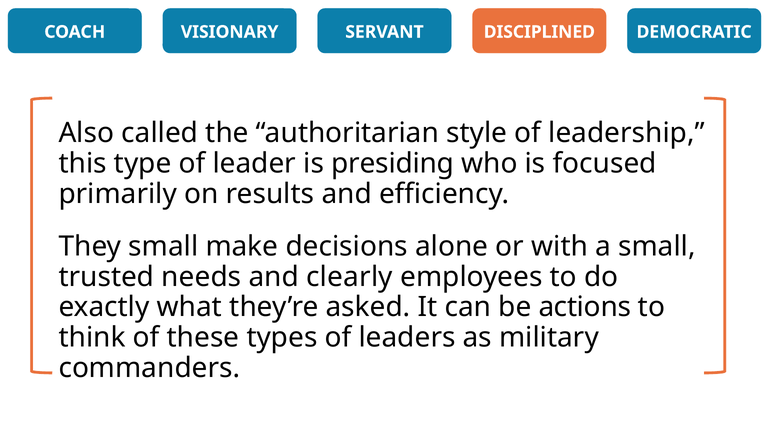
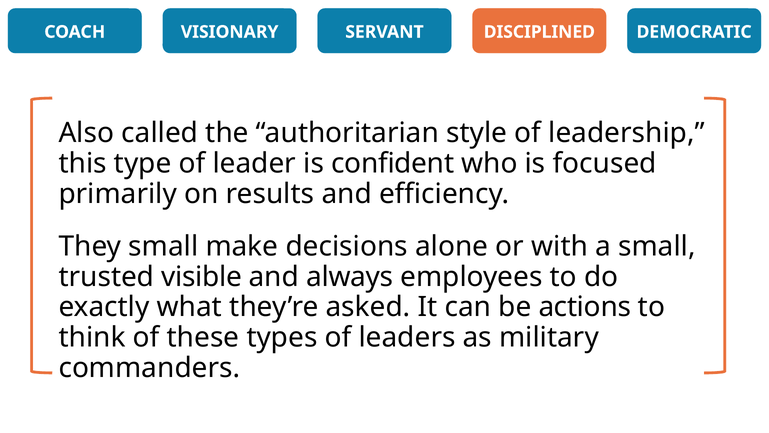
presiding: presiding -> confident
needs: needs -> visible
clearly: clearly -> always
